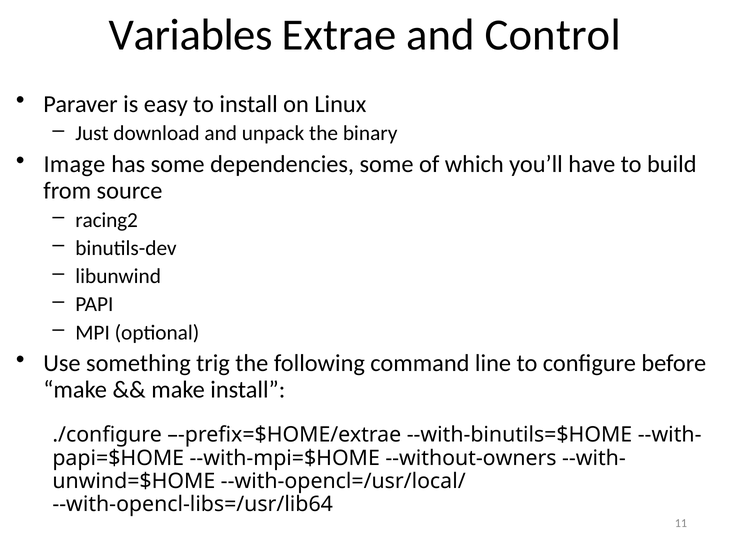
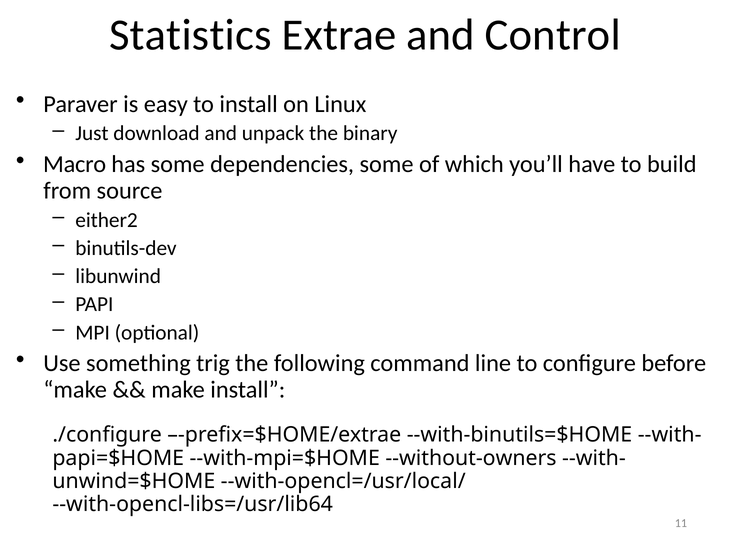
Variables: Variables -> Statistics
Image: Image -> Macro
racing2: racing2 -> either2
